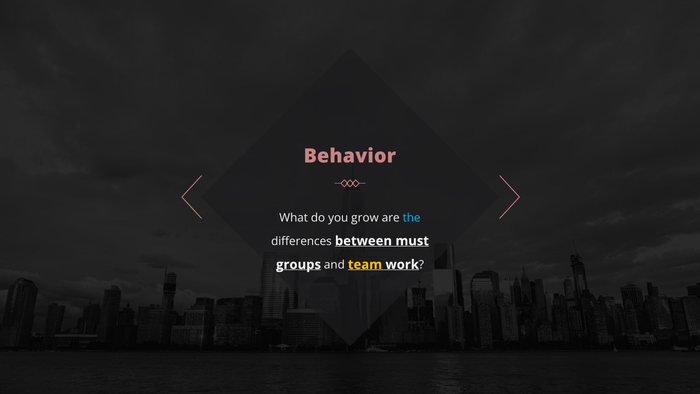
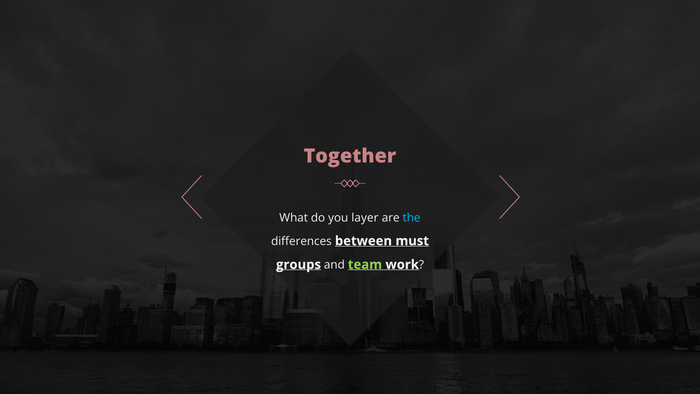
Behavior: Behavior -> Together
grow: grow -> layer
team colour: yellow -> light green
